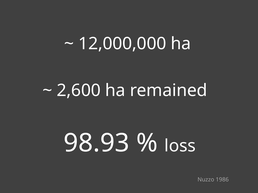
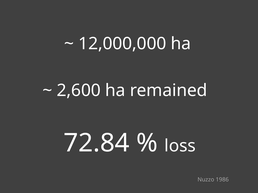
98.93: 98.93 -> 72.84
